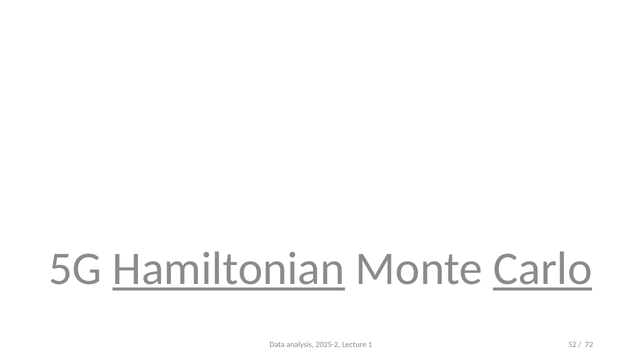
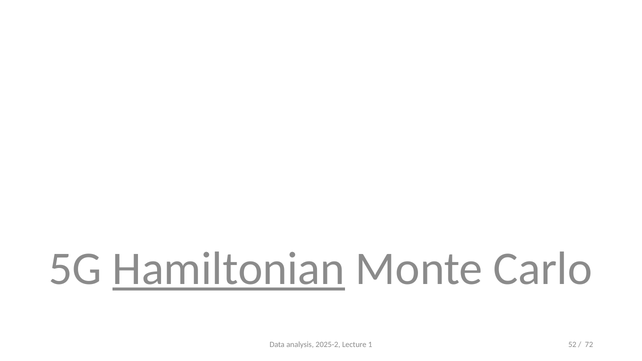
Carlo underline: present -> none
